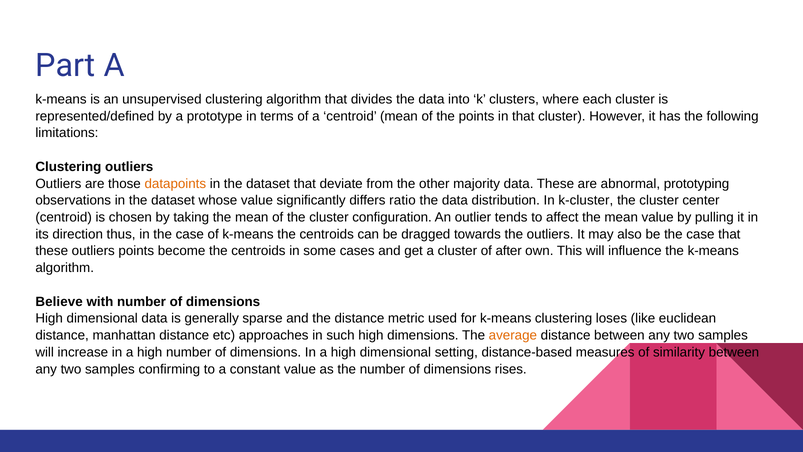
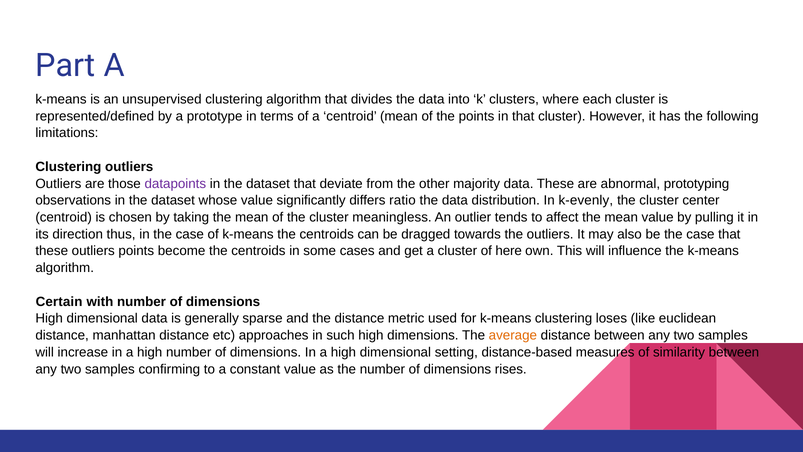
datapoints colour: orange -> purple
k-cluster: k-cluster -> k-evenly
configuration: configuration -> meaningless
after: after -> here
Believe: Believe -> Certain
